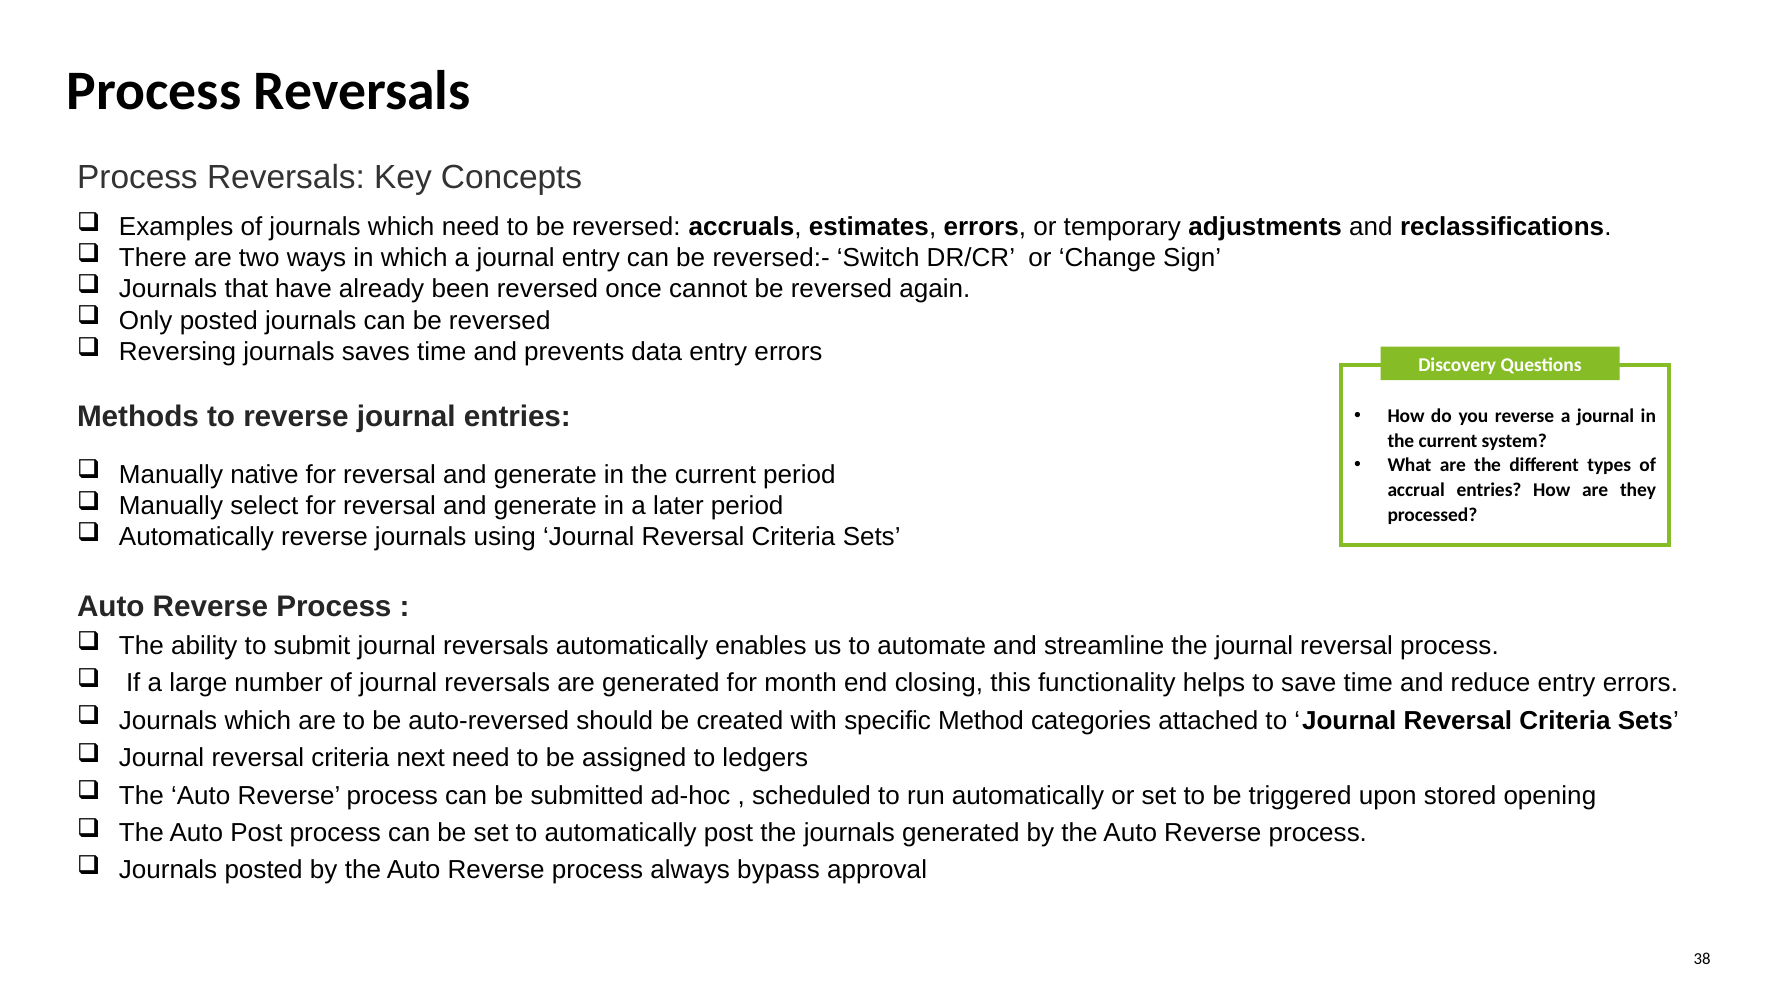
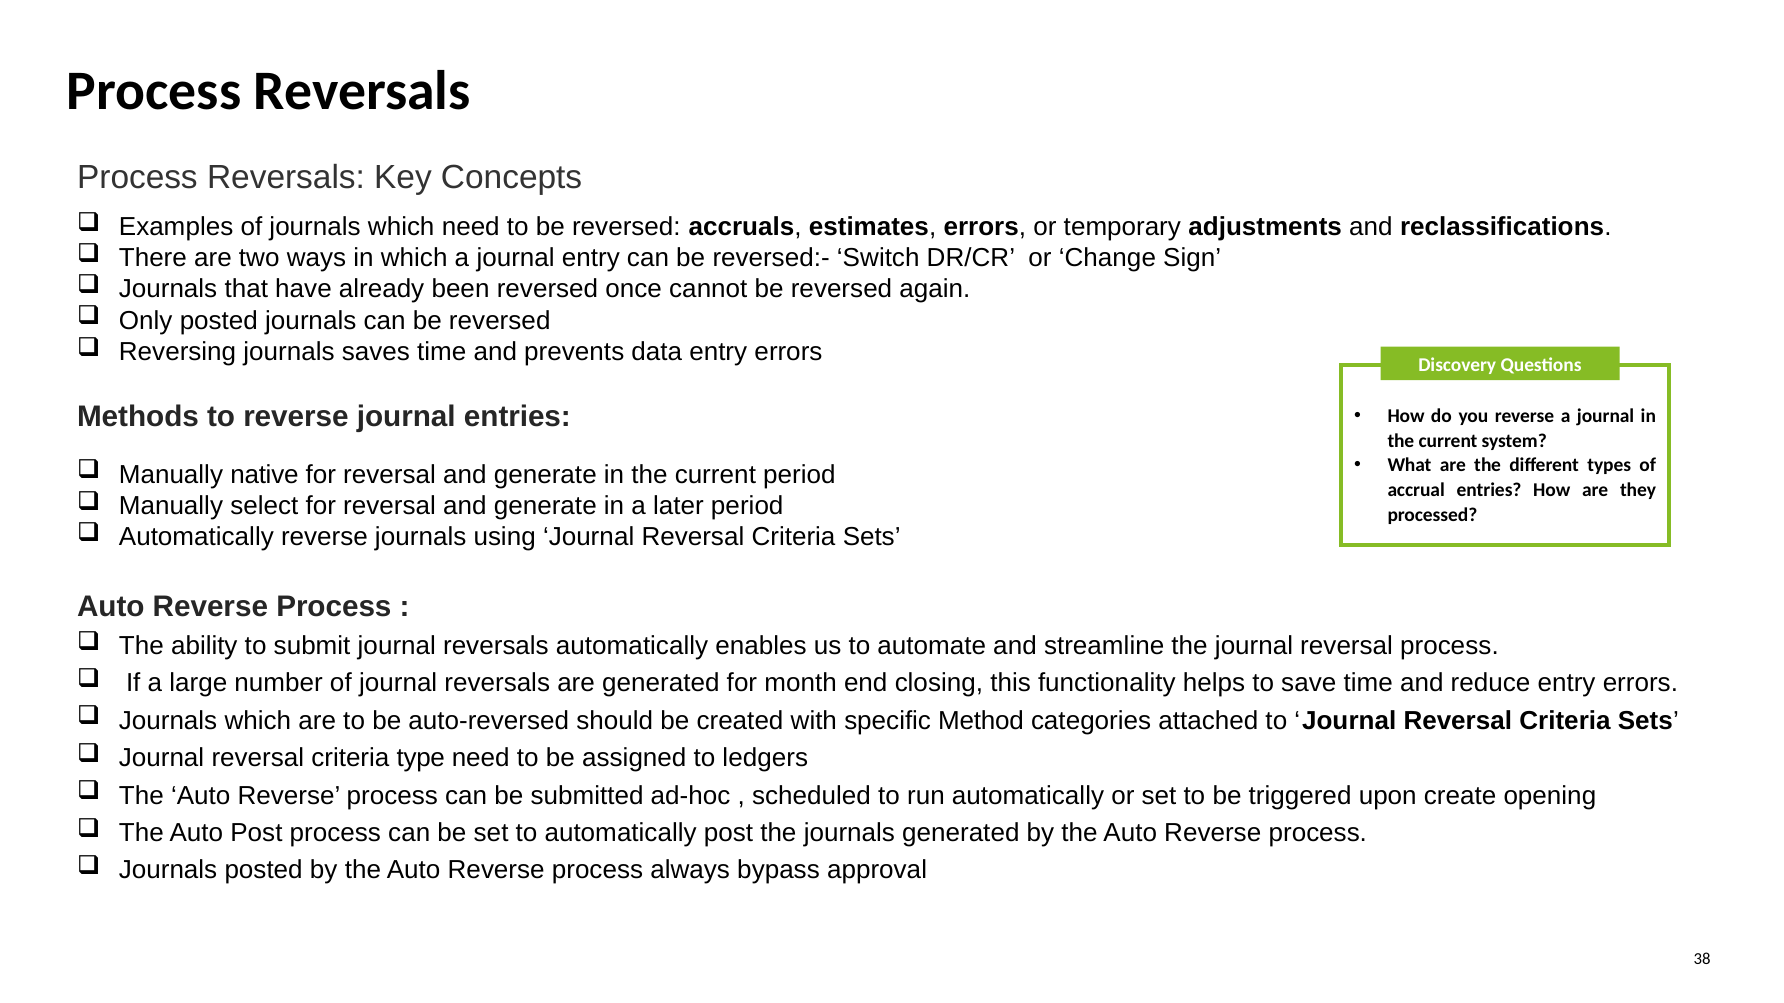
next: next -> type
stored: stored -> create
